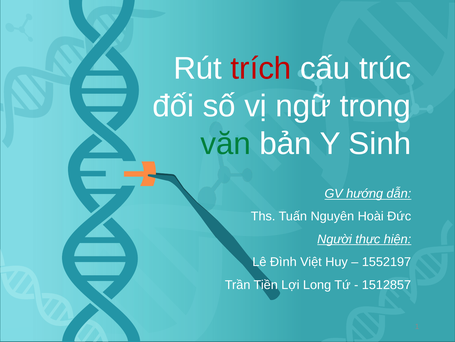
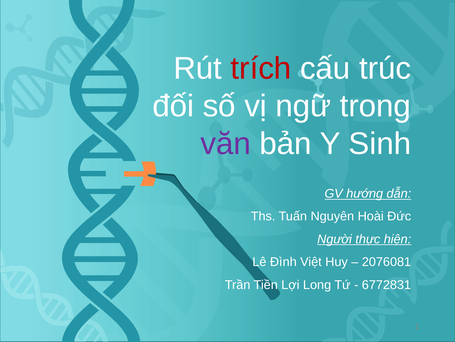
văn colour: green -> purple
1552197: 1552197 -> 2076081
1512857: 1512857 -> 6772831
